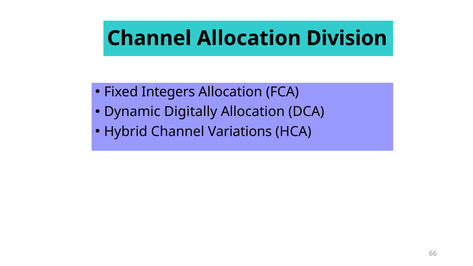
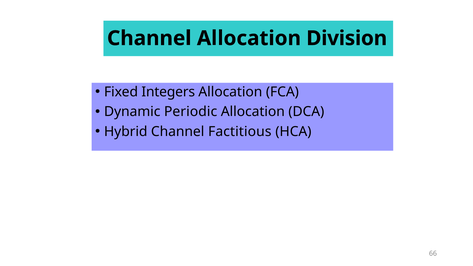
Digitally: Digitally -> Periodic
Variations: Variations -> Factitious
